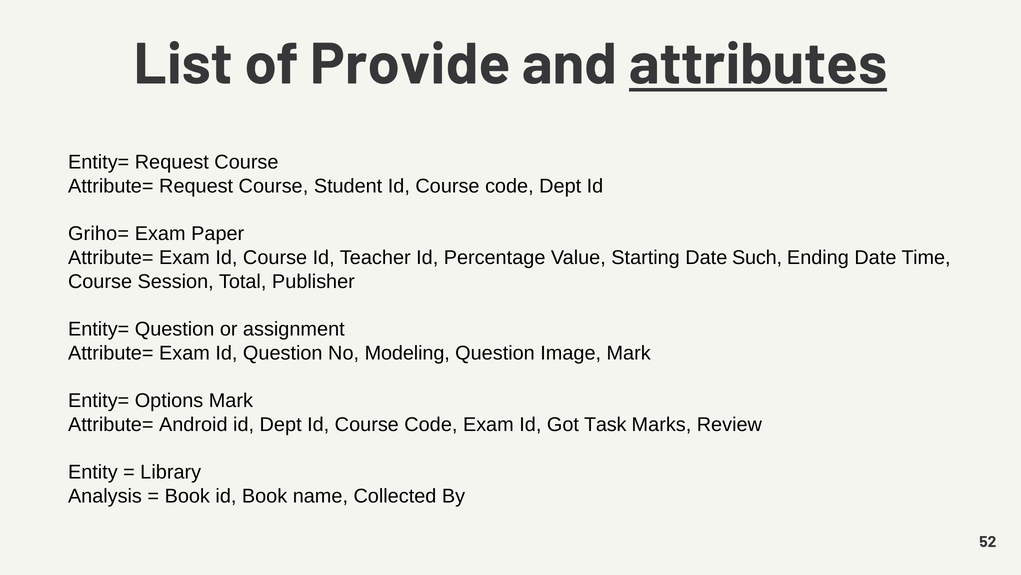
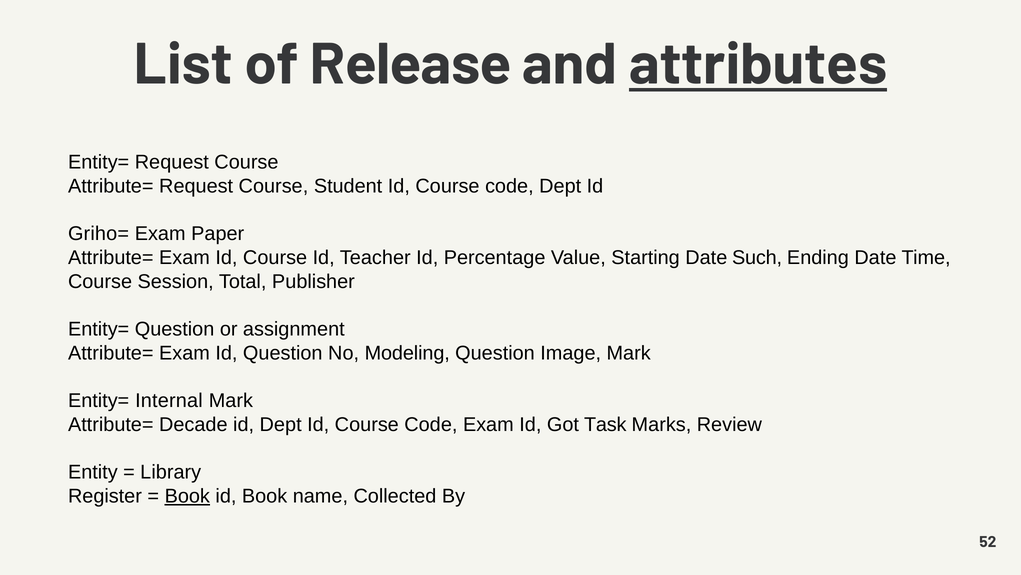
Provide: Provide -> Release
Options: Options -> Internal
Android: Android -> Decade
Analysis: Analysis -> Register
Book at (187, 496) underline: none -> present
